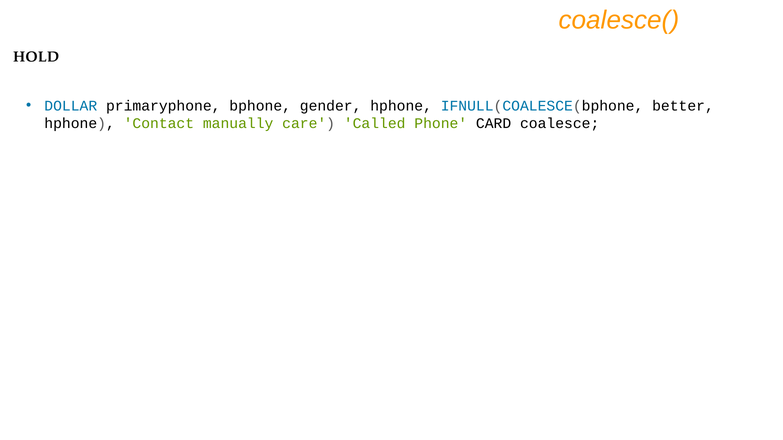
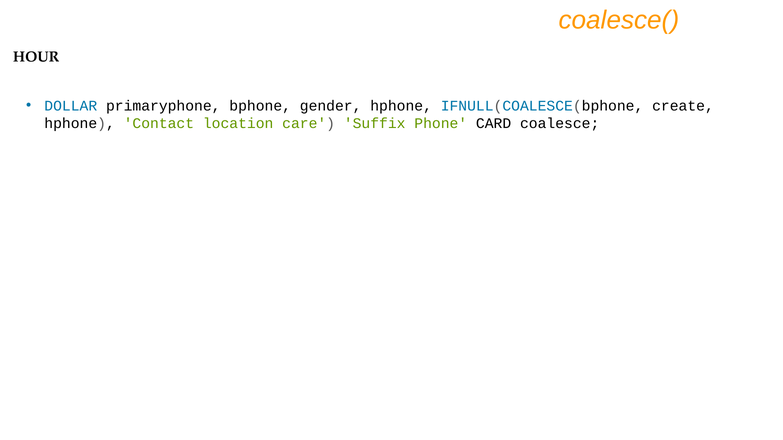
HOLD: HOLD -> HOUR
better: better -> create
manually: manually -> location
Called: Called -> Suffix
